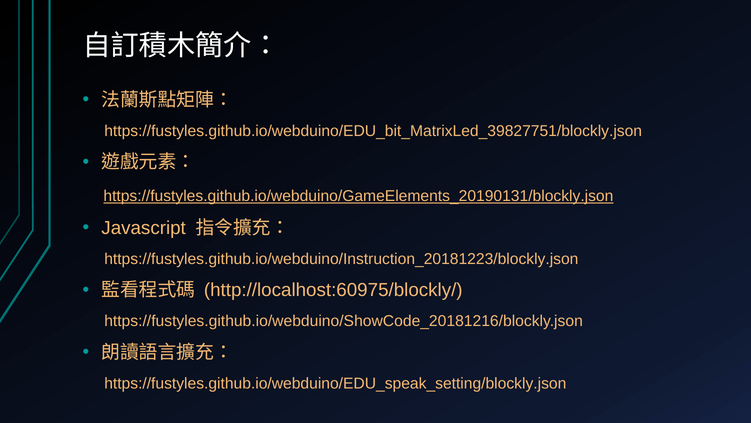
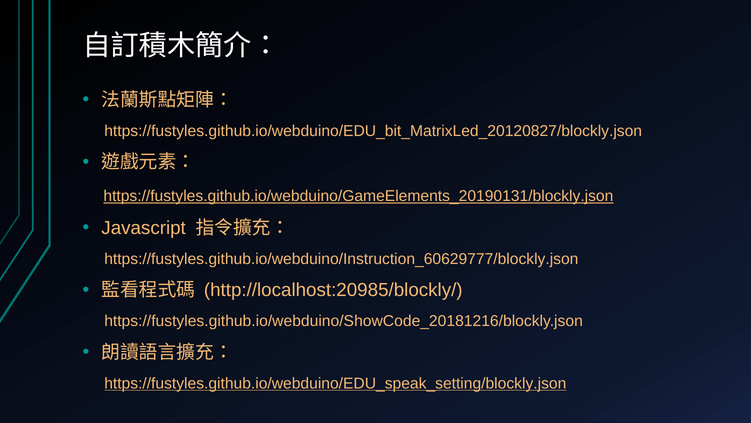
https://fustyles.github.io/webduino/EDU_bit_MatrixLed_39827751/blockly.json: https://fustyles.github.io/webduino/EDU_bit_MatrixLed_39827751/blockly.json -> https://fustyles.github.io/webduino/EDU_bit_MatrixLed_20120827/blockly.json
https://fustyles.github.io/webduino/Instruction_20181223/blockly.json: https://fustyles.github.io/webduino/Instruction_20181223/blockly.json -> https://fustyles.github.io/webduino/Instruction_60629777/blockly.json
http://localhost:60975/blockly/: http://localhost:60975/blockly/ -> http://localhost:20985/blockly/
https://fustyles.github.io/webduino/EDU_speak_setting/blockly.json underline: none -> present
